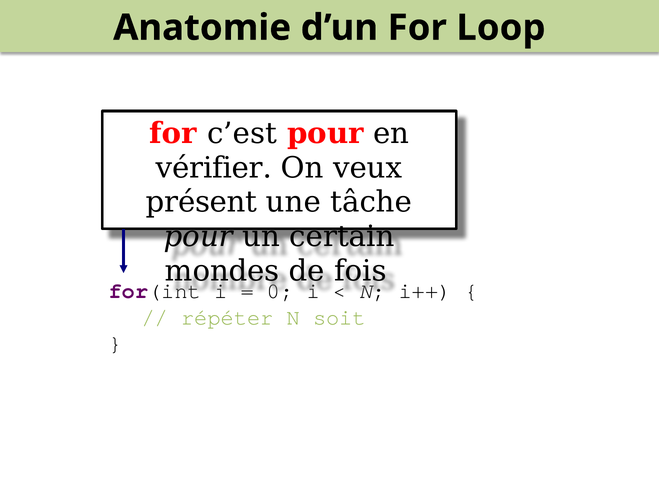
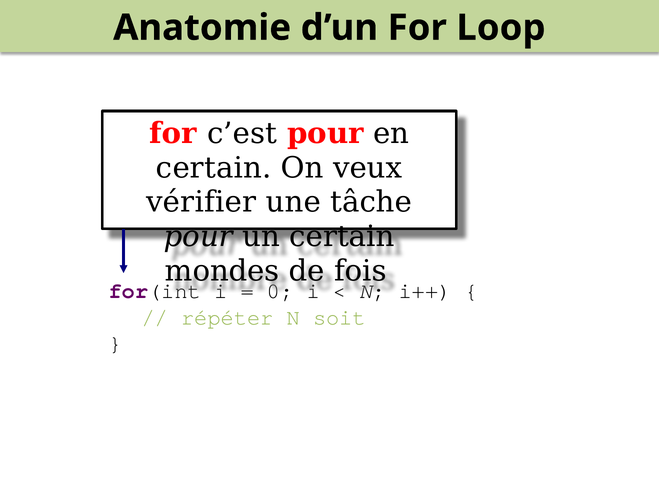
vérifier at (214, 168): vérifier -> certain
présent: présent -> vérifier
